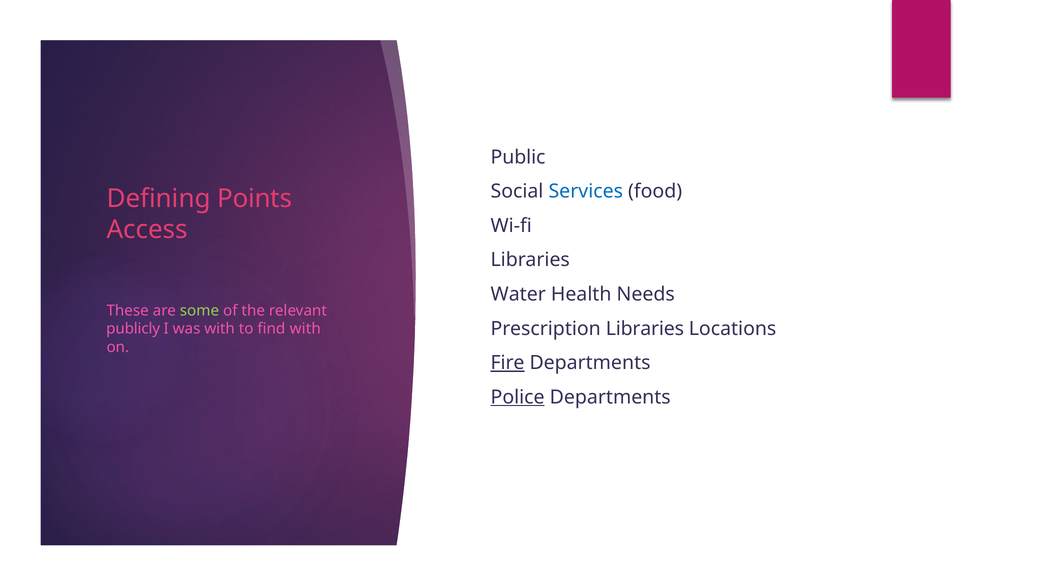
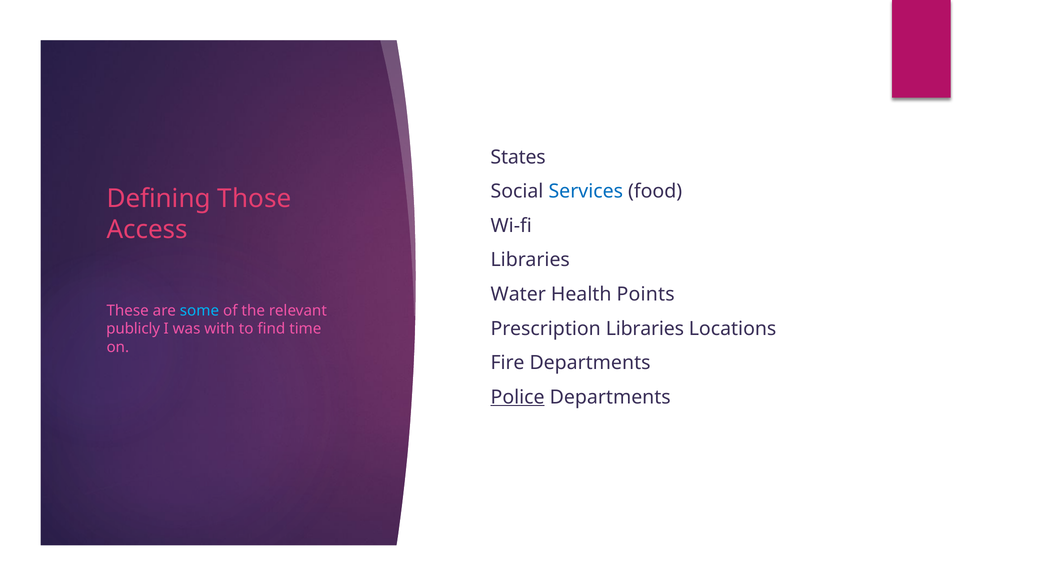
Public: Public -> States
Points: Points -> Those
Needs: Needs -> Points
some colour: light green -> light blue
find with: with -> time
Fire underline: present -> none
